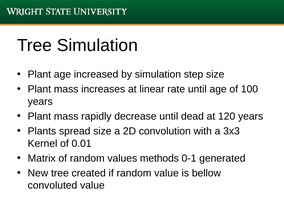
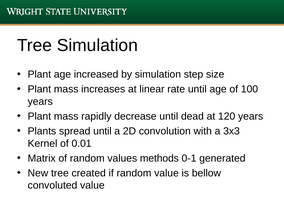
spread size: size -> until
